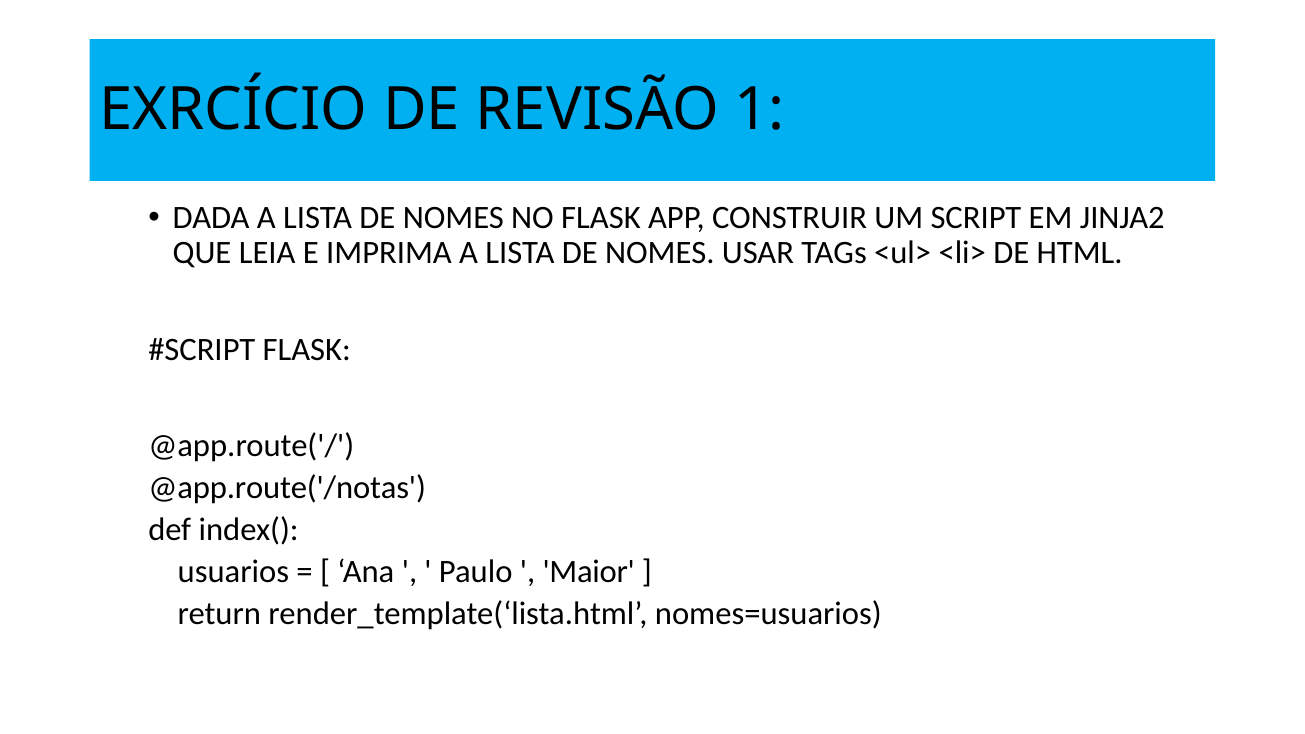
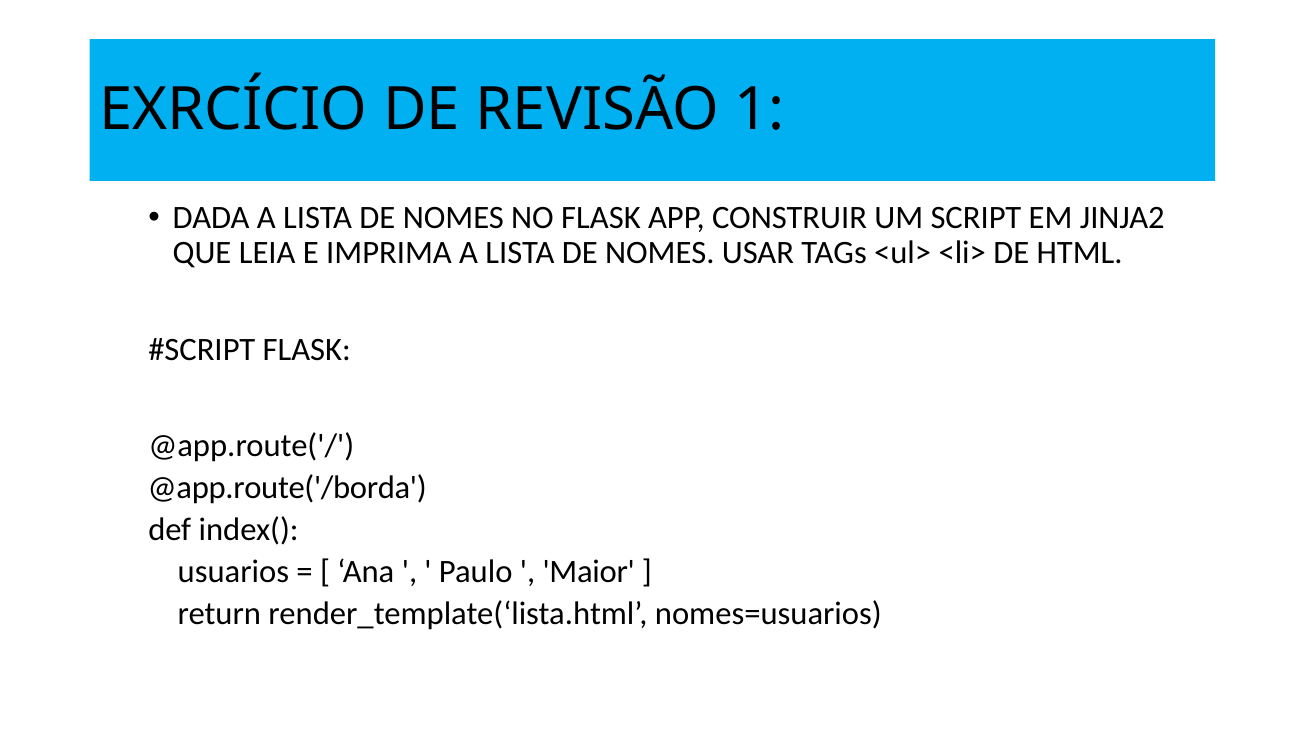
@app.route('/notas: @app.route('/notas -> @app.route('/borda
